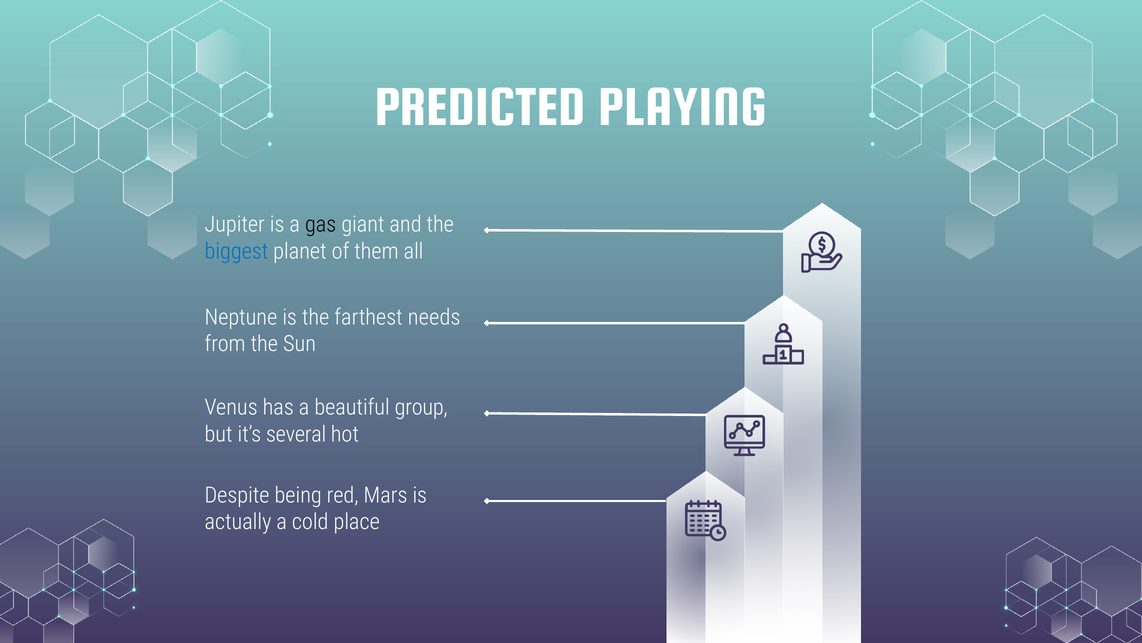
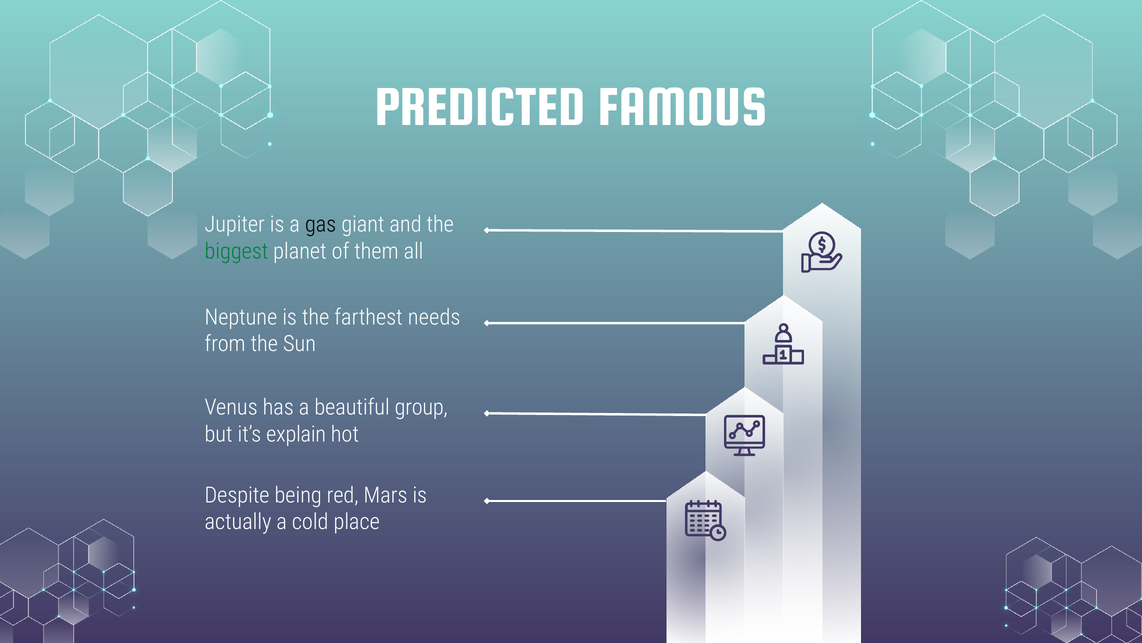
PLAYING: PLAYING -> FAMOUS
biggest colour: blue -> green
several: several -> explain
